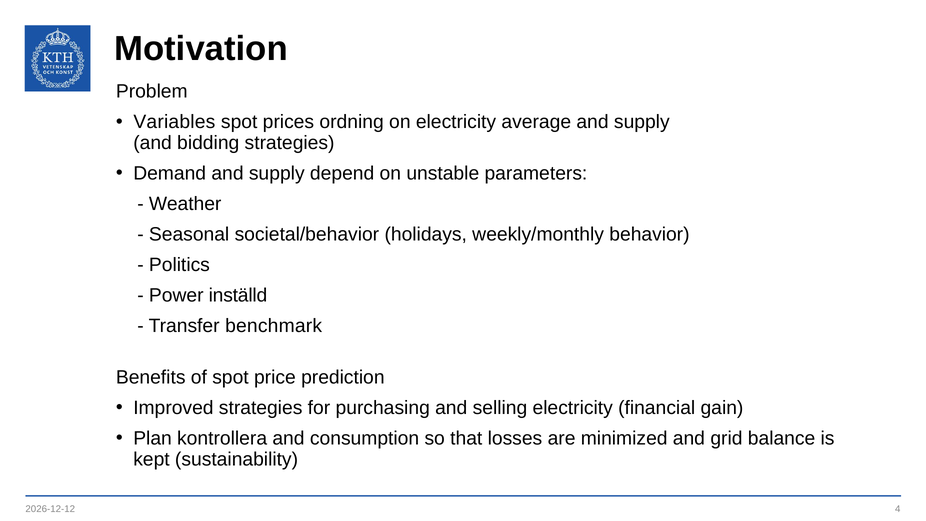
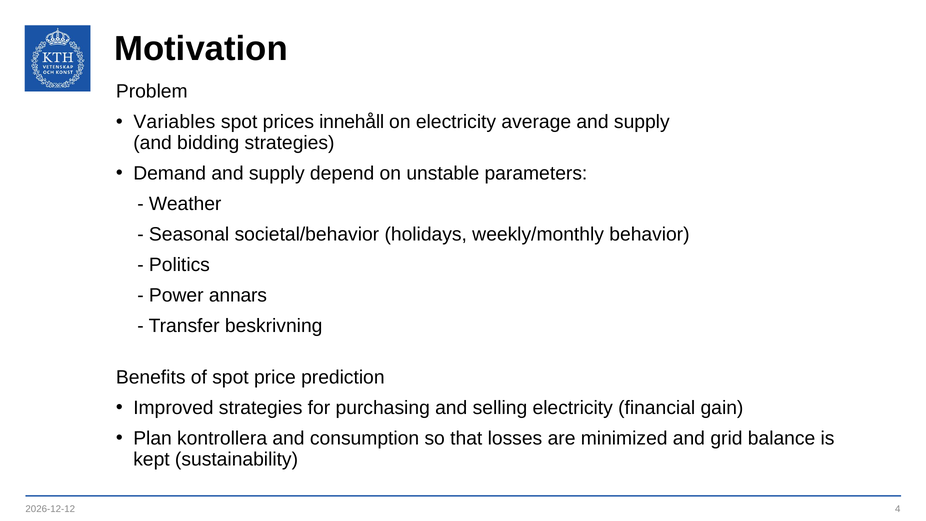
ordning: ordning -> innehåll
inställd: inställd -> annars
benchmark: benchmark -> beskrivning
